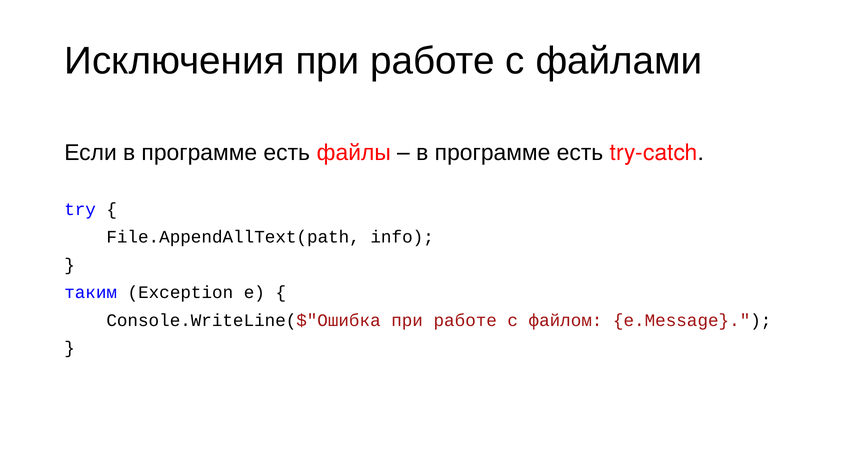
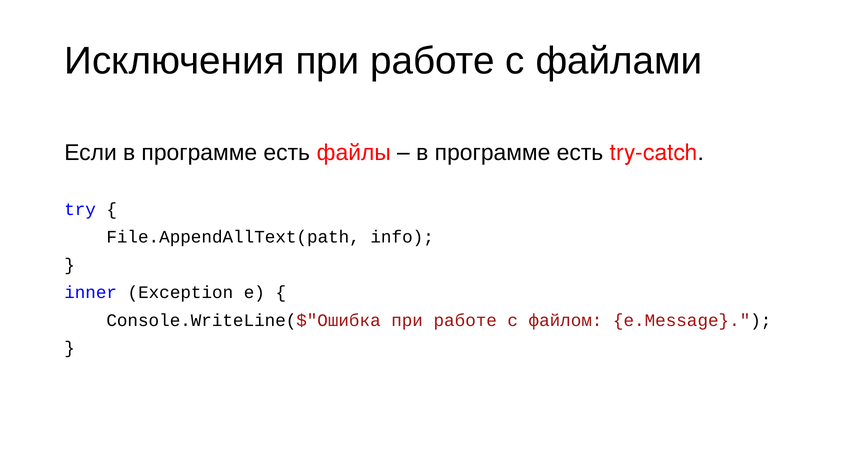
таким: таким -> inner
